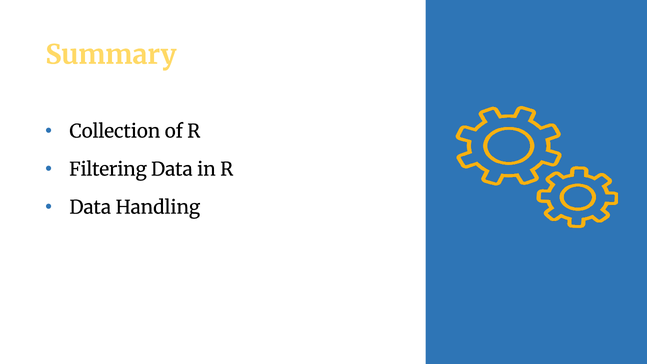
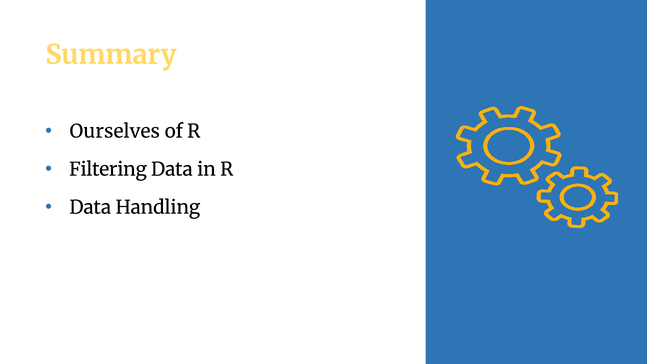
Collection: Collection -> Ourselves
